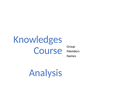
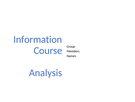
Knowledges: Knowledges -> Information
